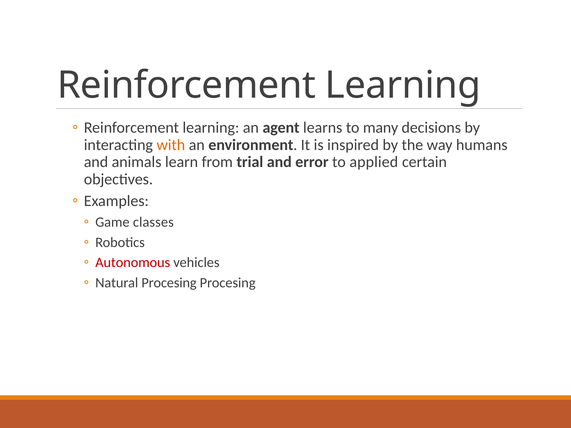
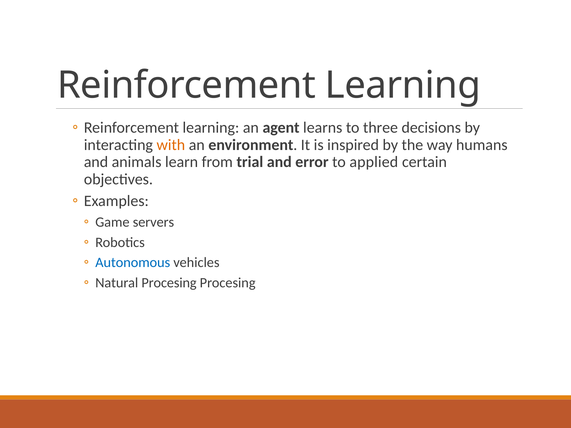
many: many -> three
classes: classes -> servers
Autonomous colour: red -> blue
